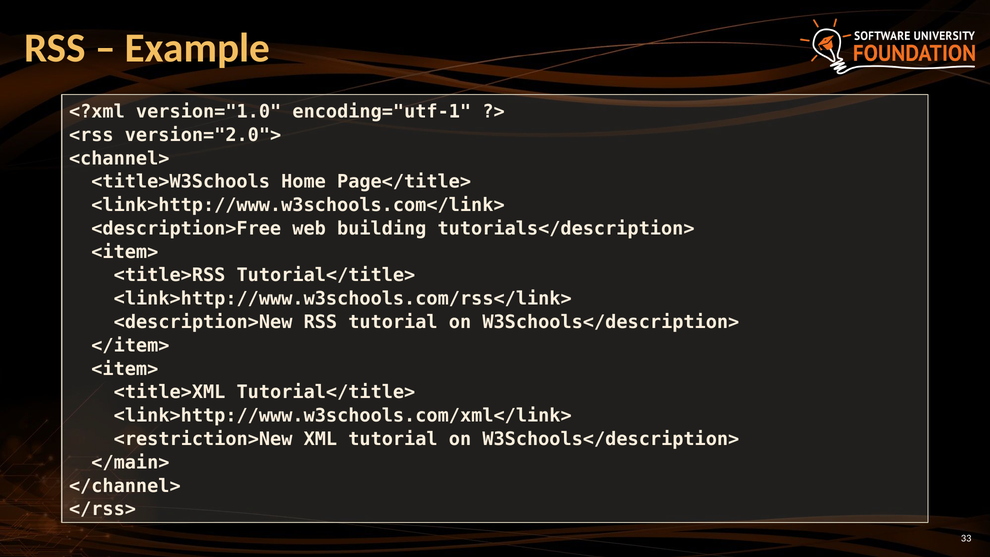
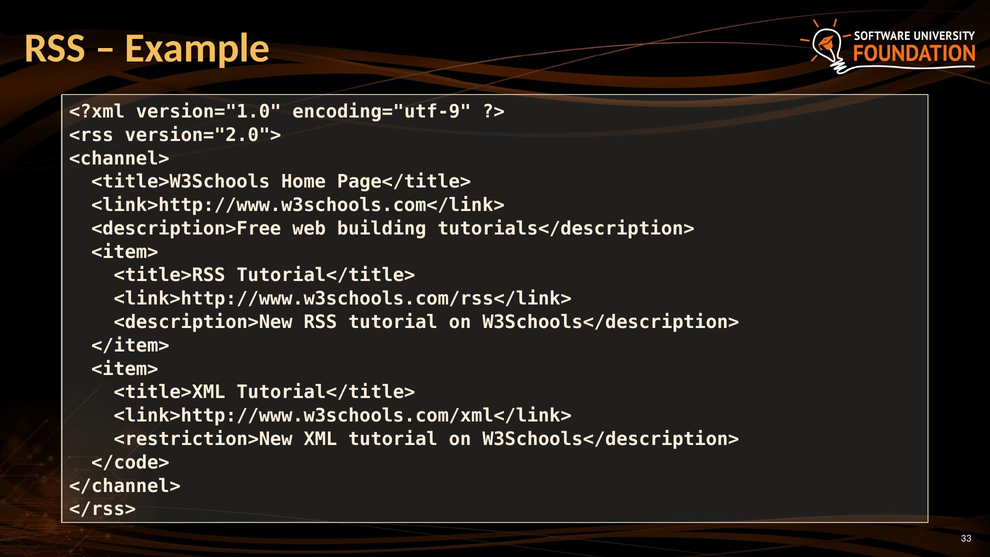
encoding="utf-1: encoding="utf-1 -> encoding="utf-9
</main>: </main> -> </code>
